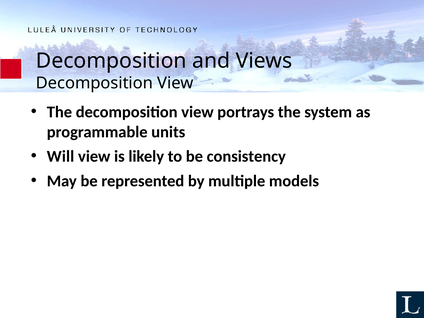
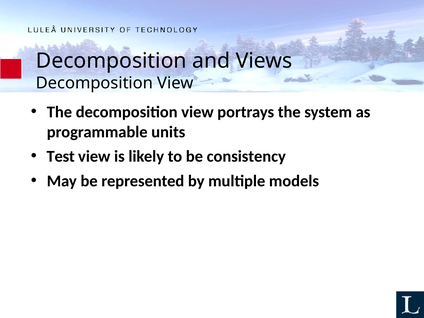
Will: Will -> Test
